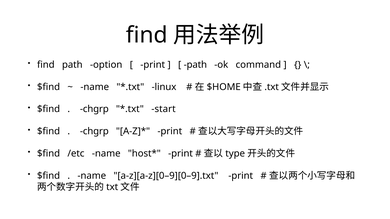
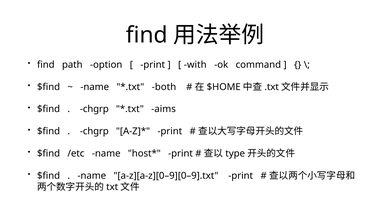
path at (195, 65): path -> with
linux: linux -> both
start: start -> aims
